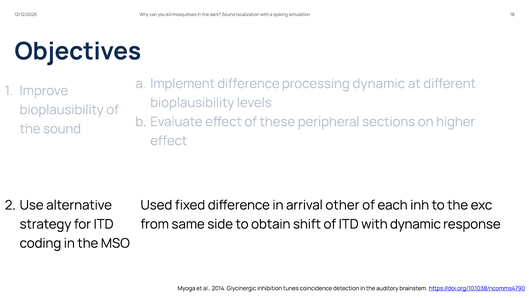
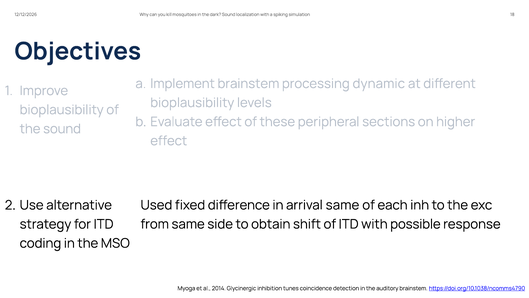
Implement difference: difference -> brainstem
arrival other: other -> same
with dynamic: dynamic -> possible
